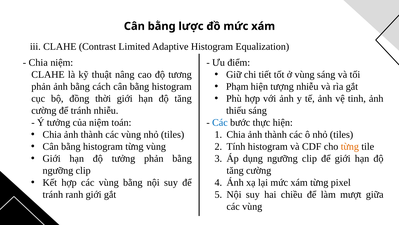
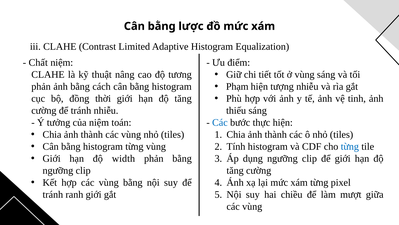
Chia at (38, 62): Chia -> Chất
từng at (350, 146) colour: orange -> blue
độ tưởng: tưởng -> width
